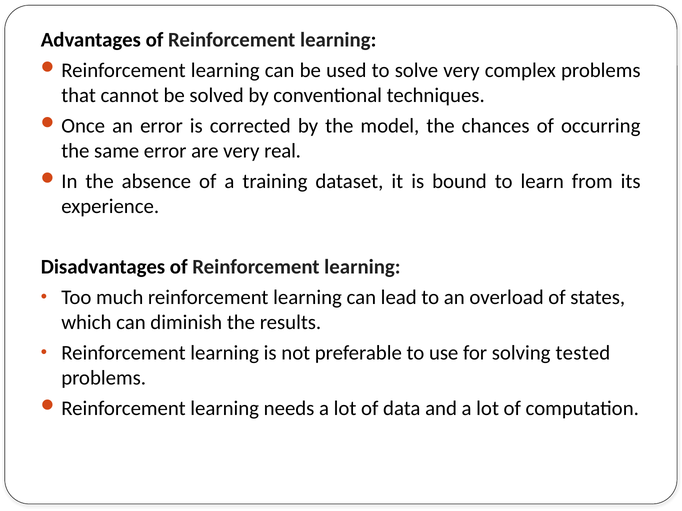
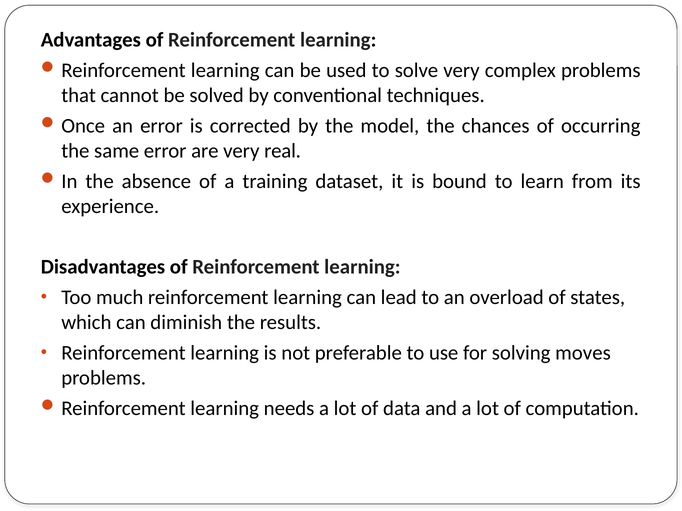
tested: tested -> moves
